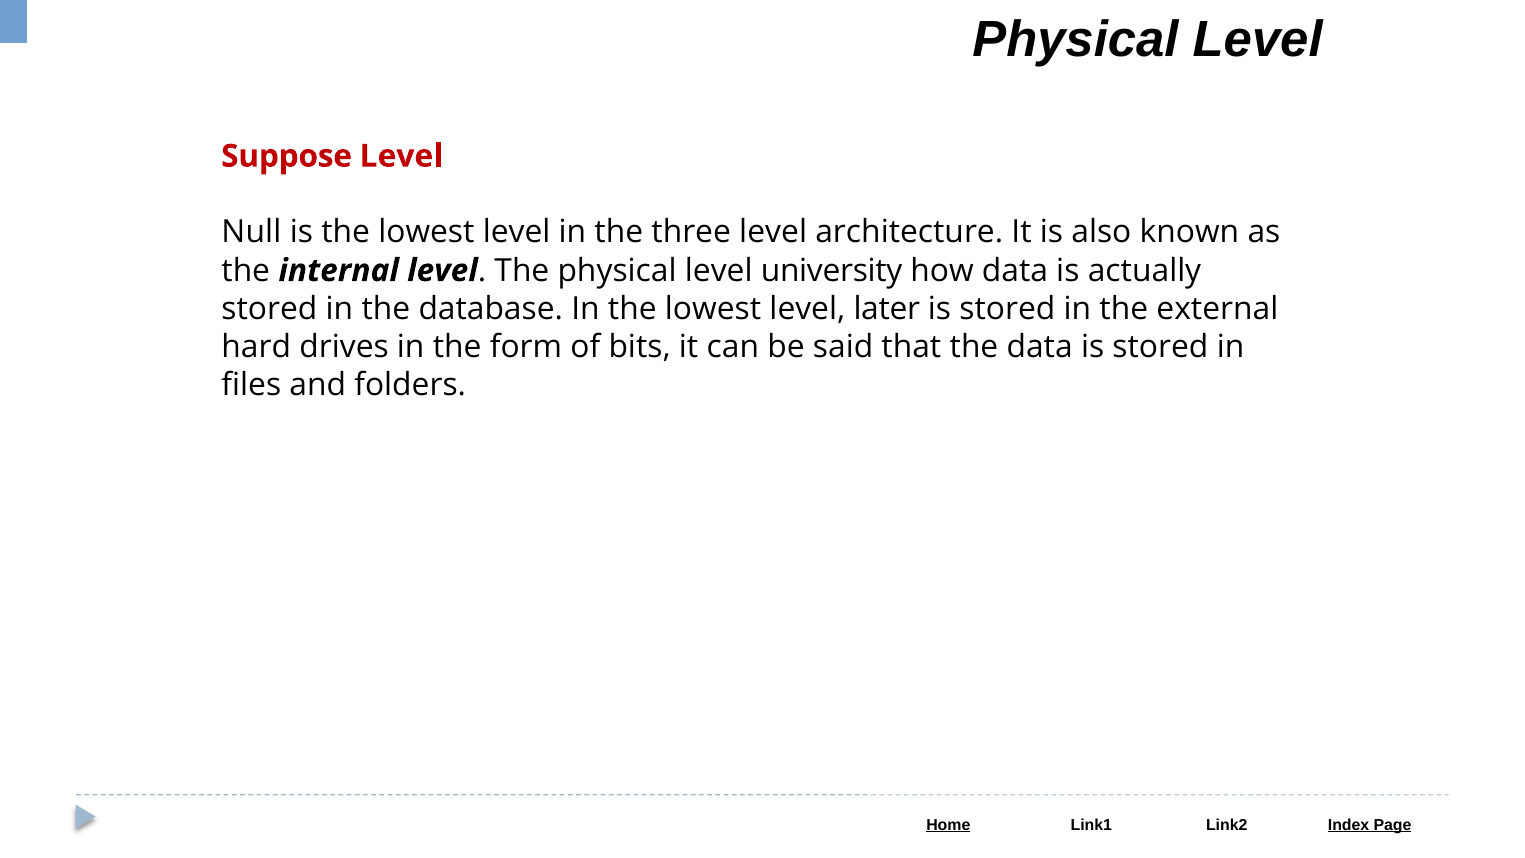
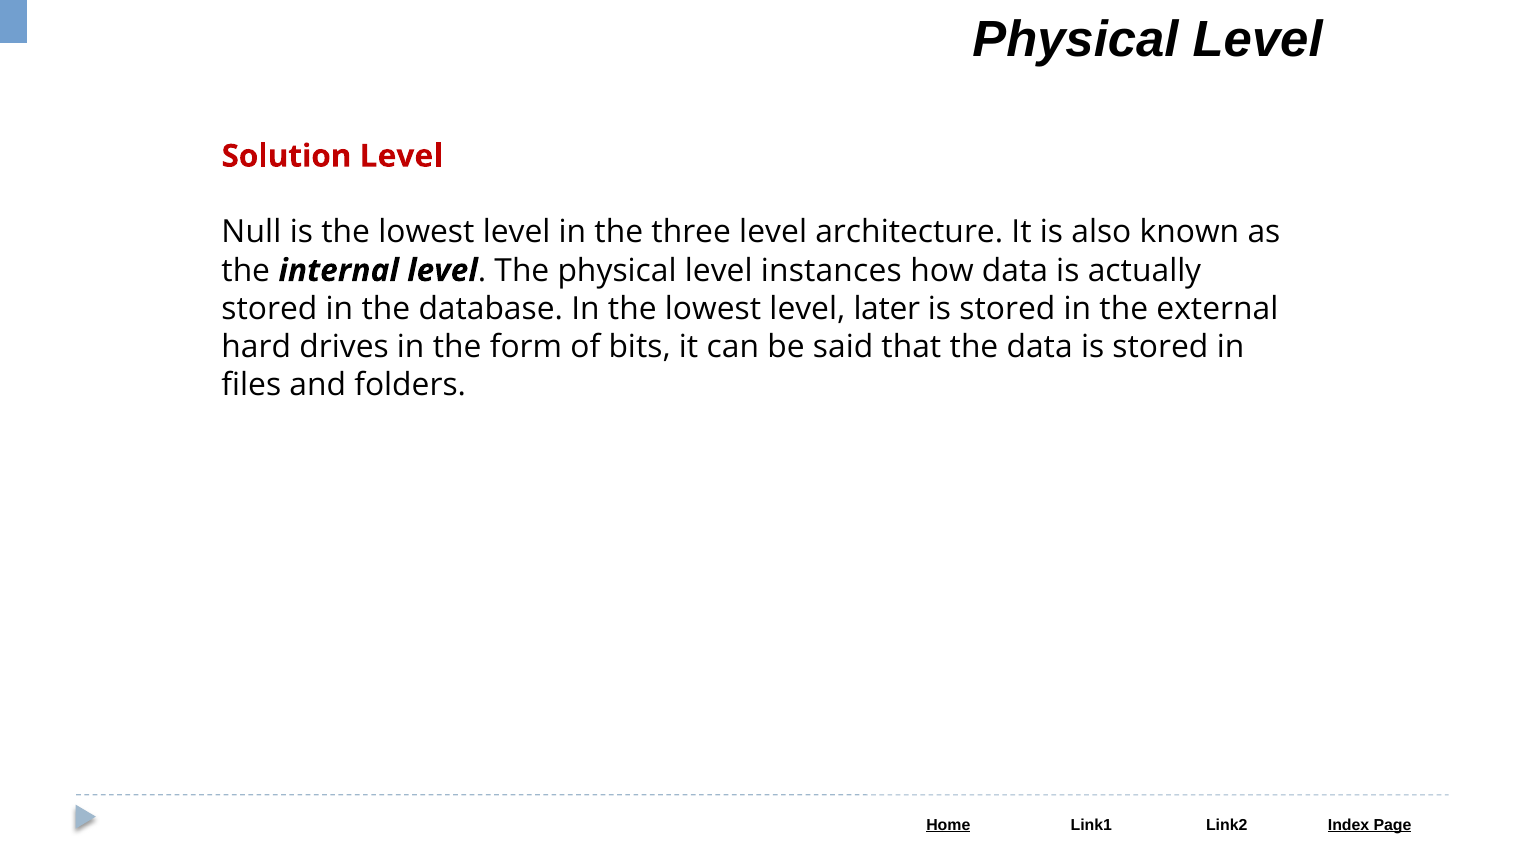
Suppose: Suppose -> Solution
university: university -> instances
